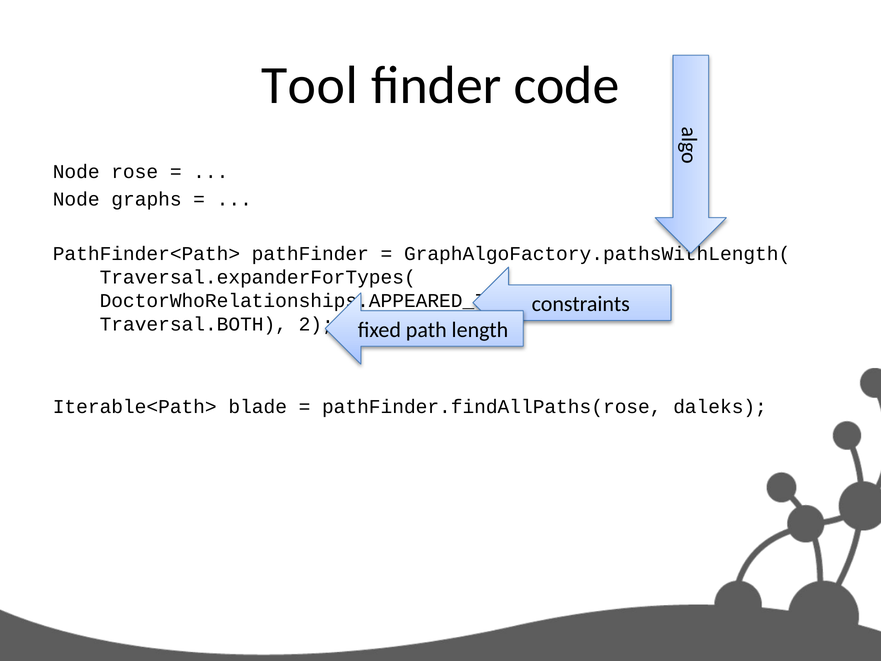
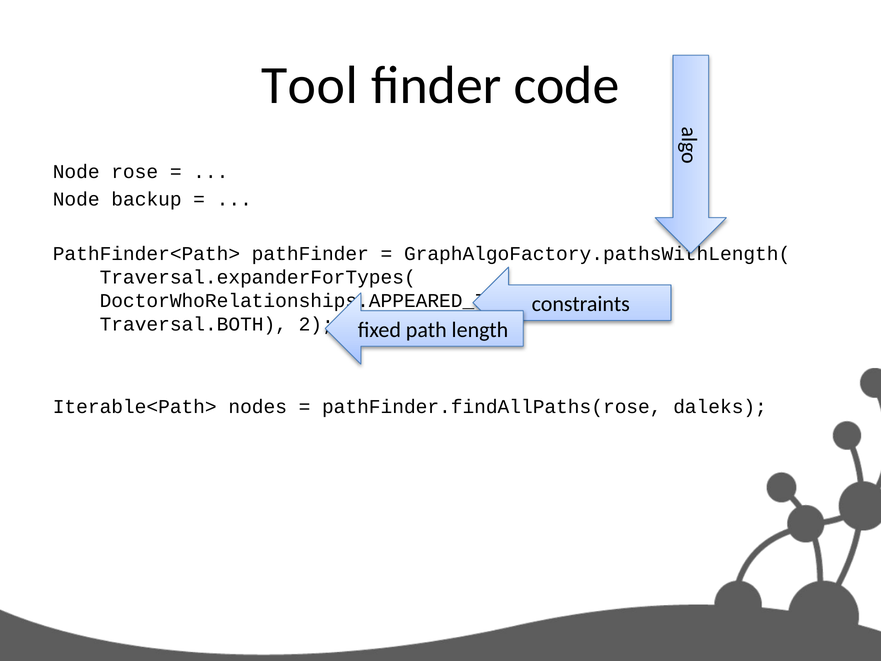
graphs: graphs -> backup
blade: blade -> nodes
